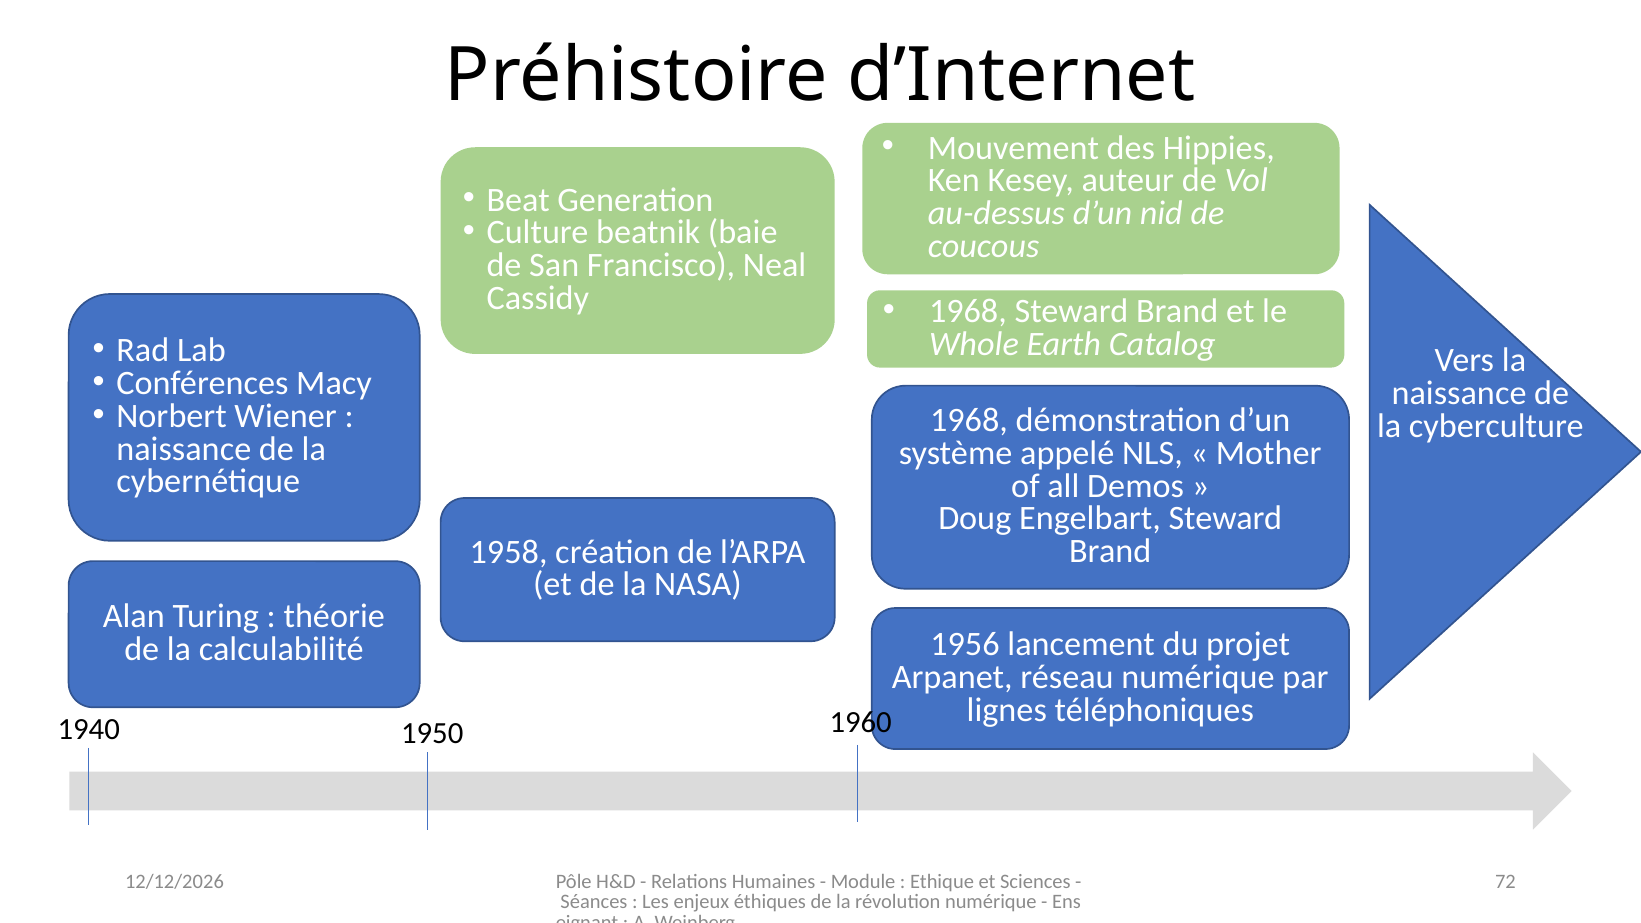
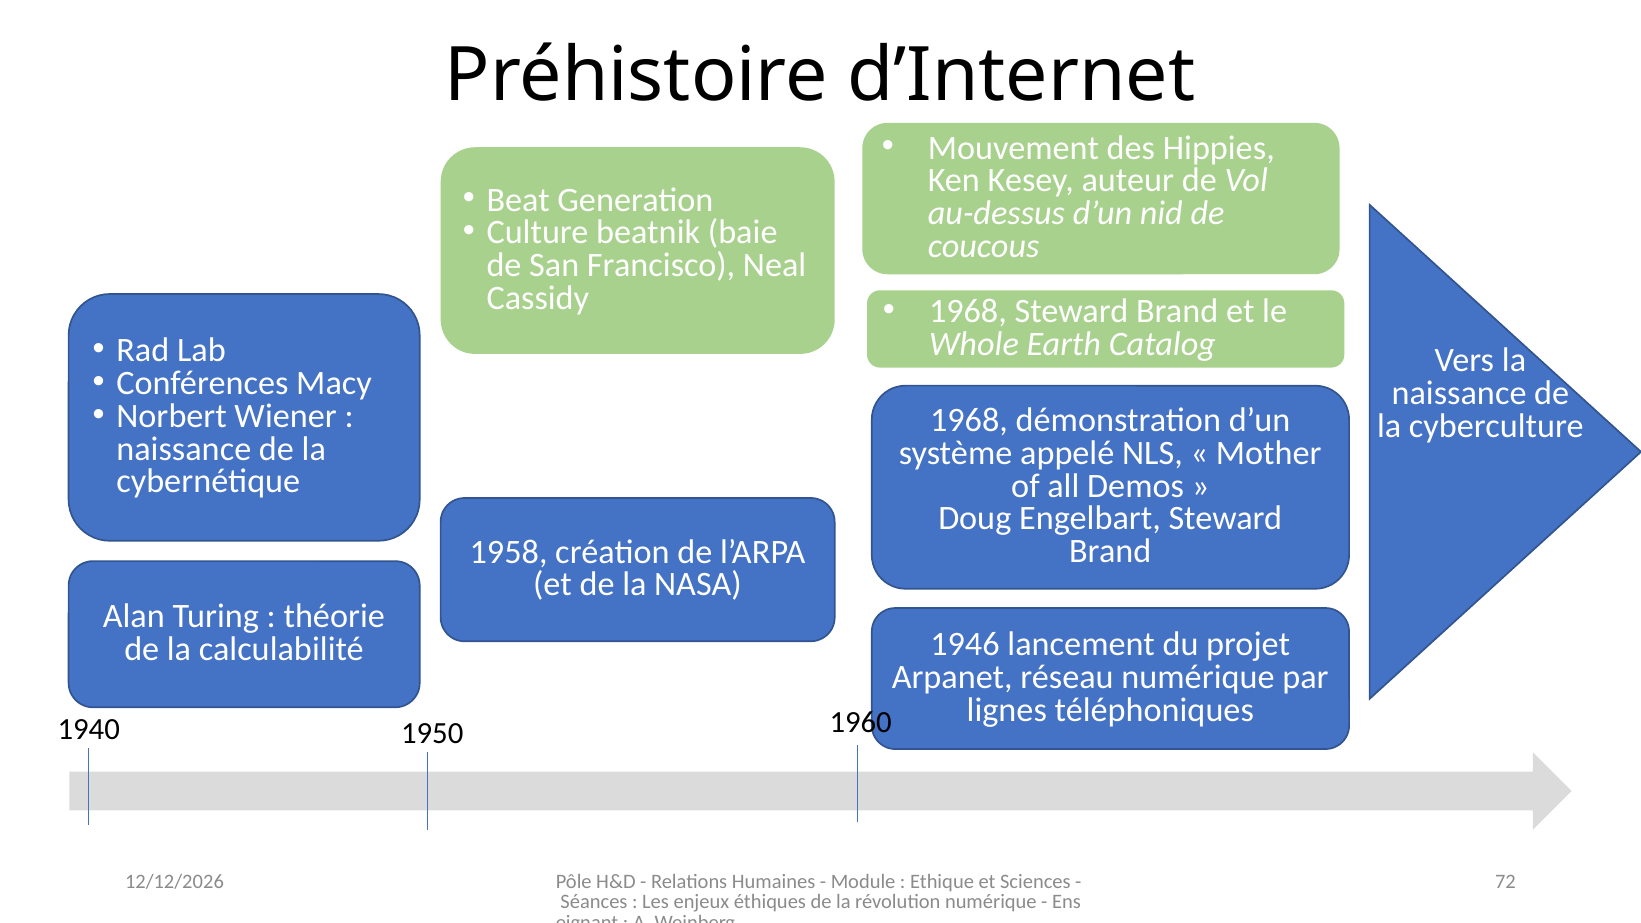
1956: 1956 -> 1946
